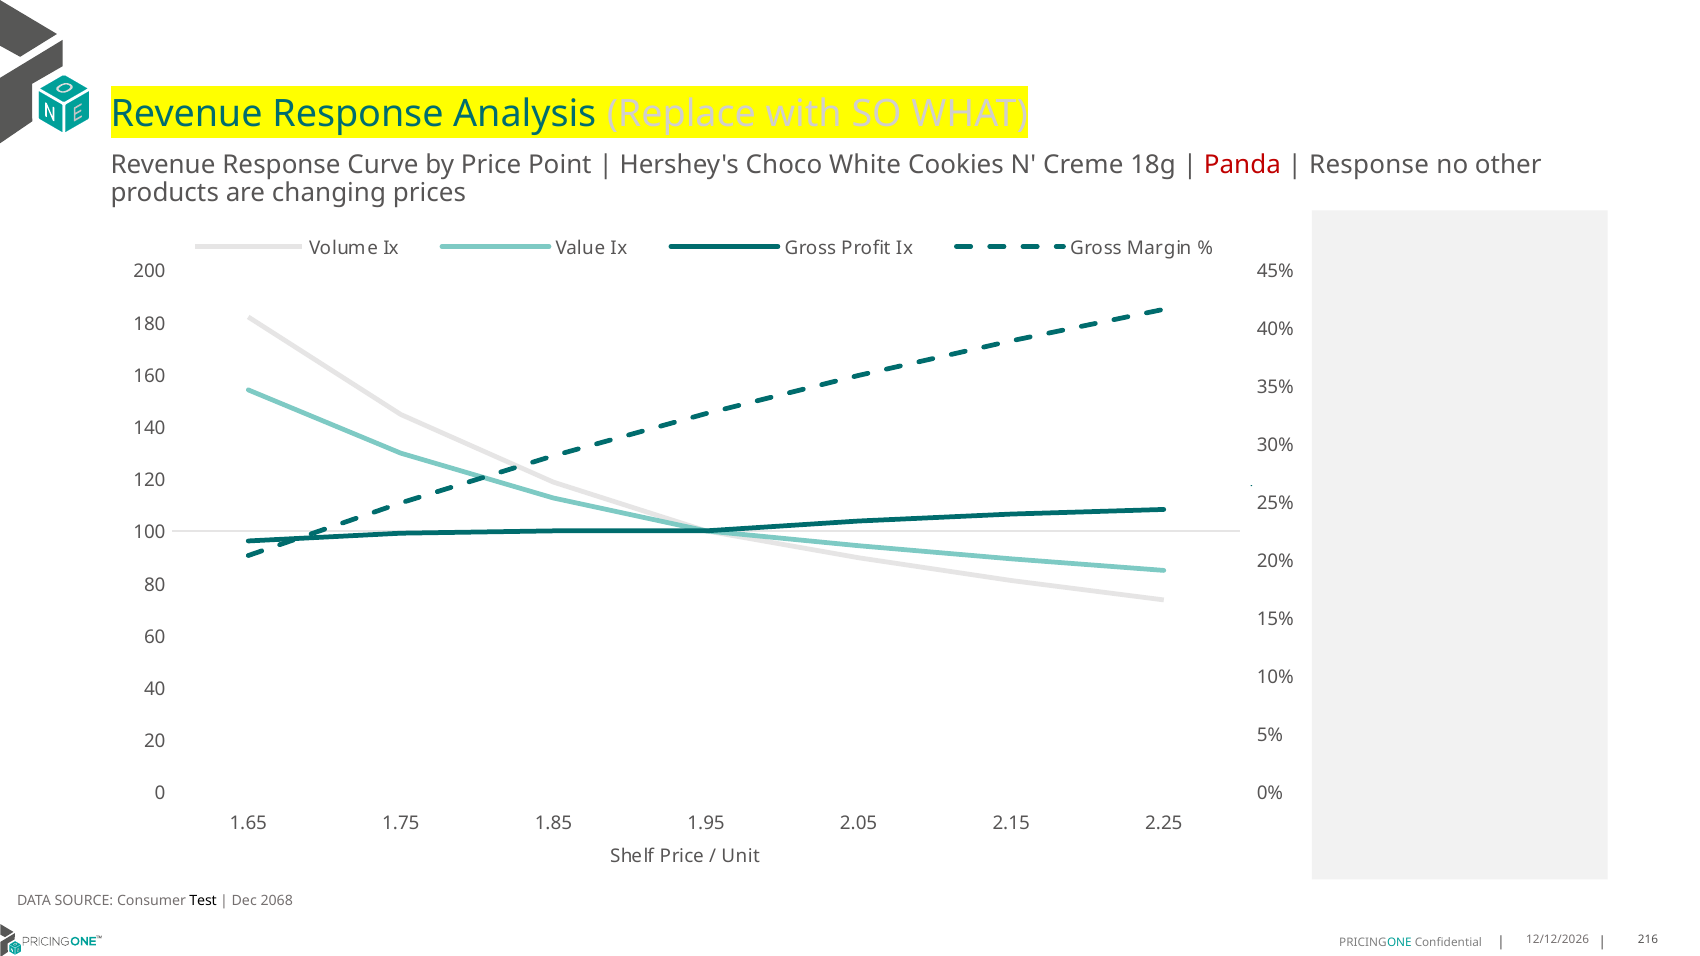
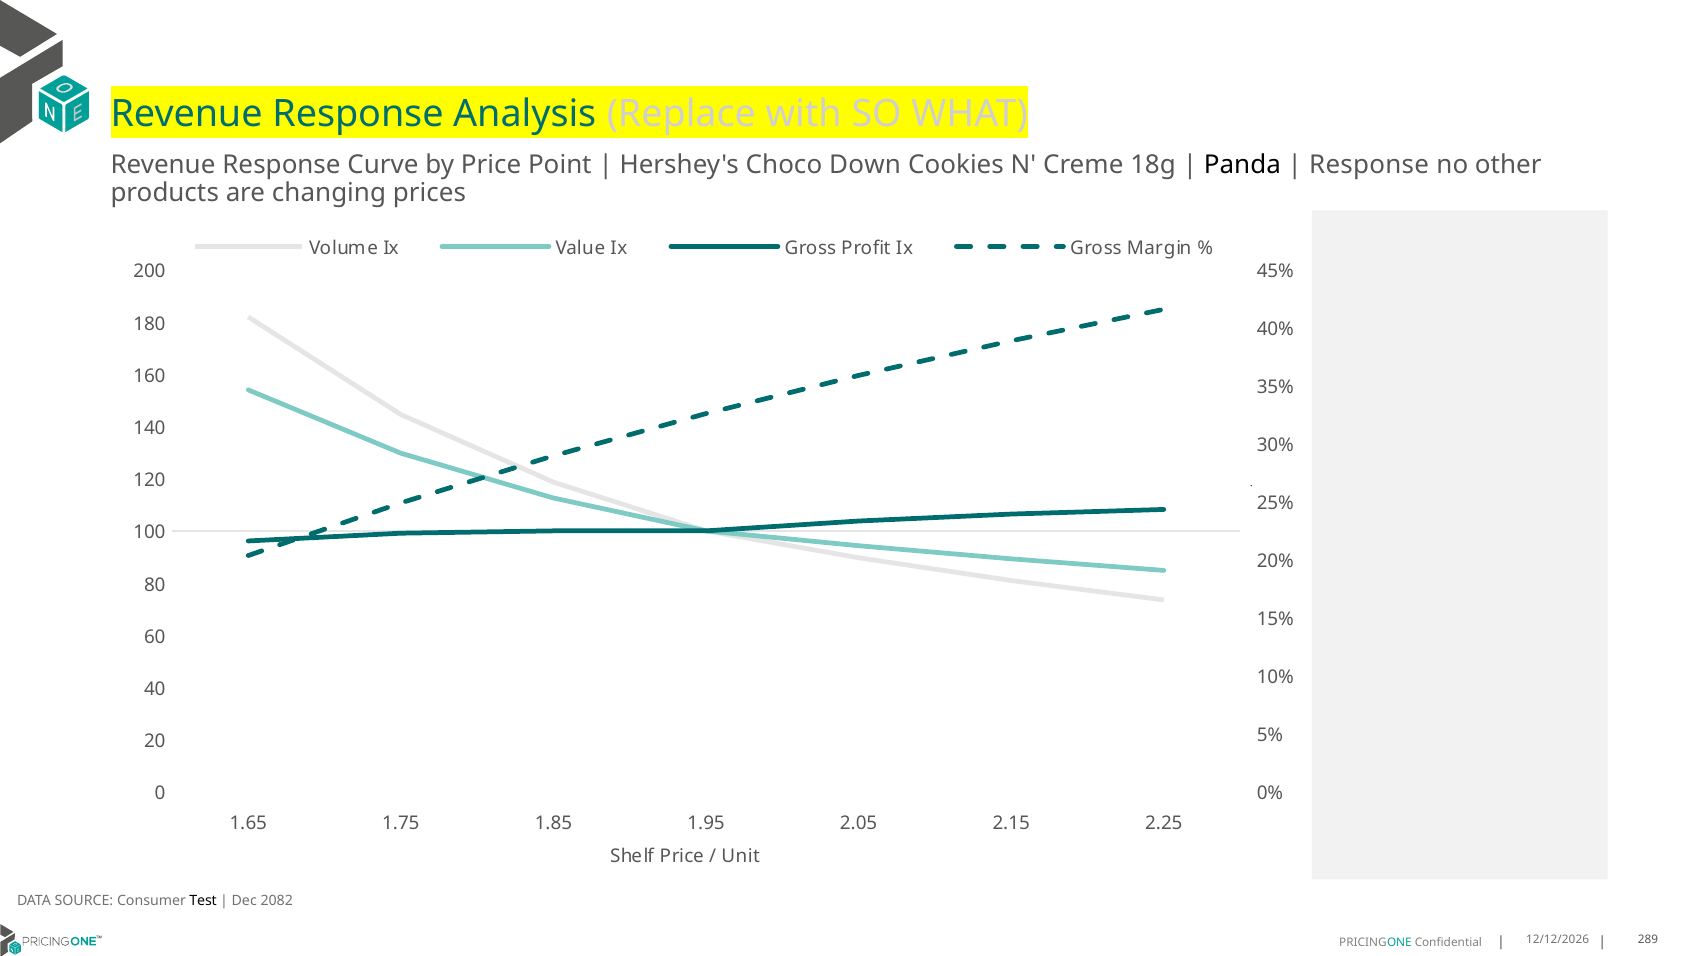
White: White -> Down
Panda colour: red -> black
2068: 2068 -> 2082
216: 216 -> 289
